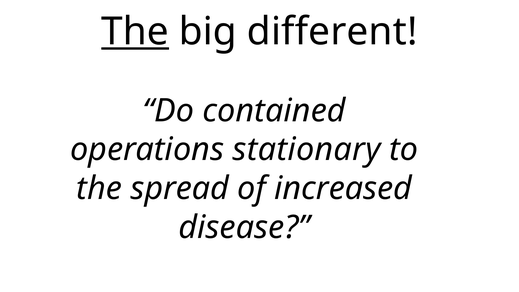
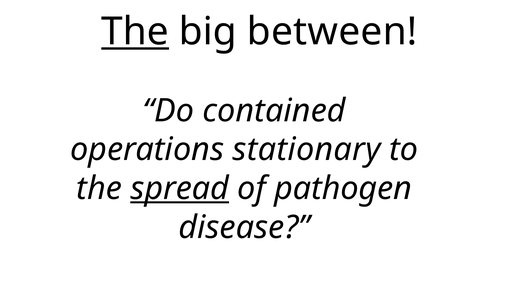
different: different -> between
spread underline: none -> present
increased: increased -> pathogen
